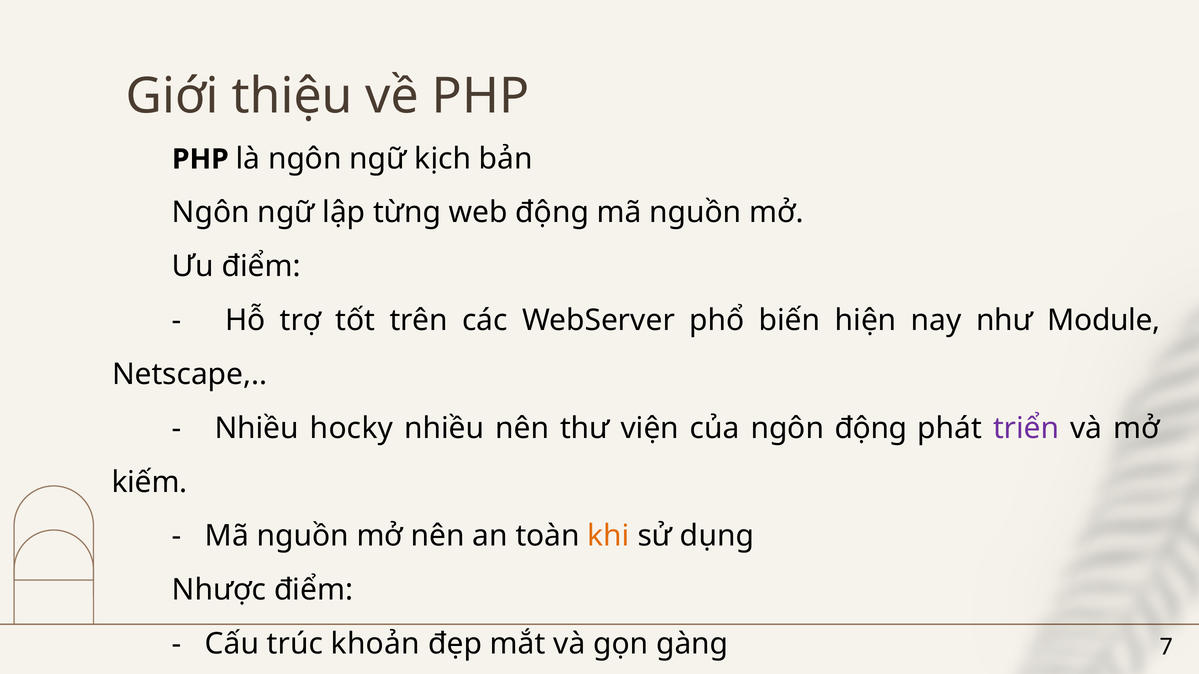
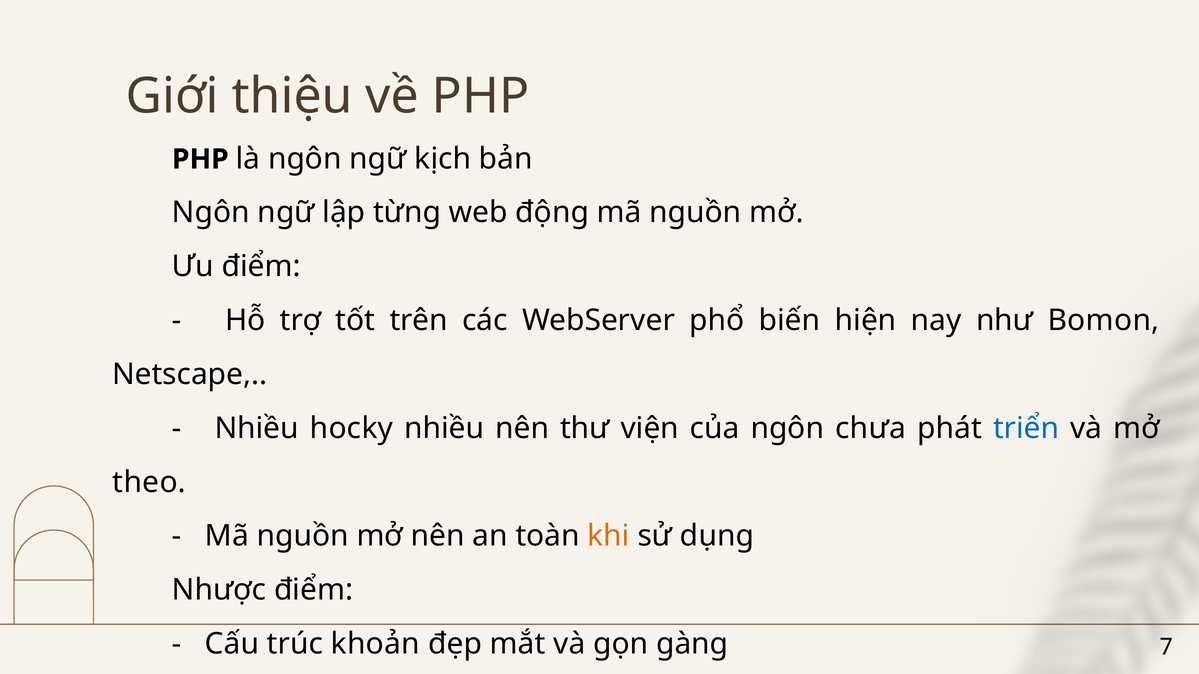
Module: Module -> Bomon
ngôn động: động -> chưa
triển colour: purple -> blue
kiếm: kiếm -> theo
